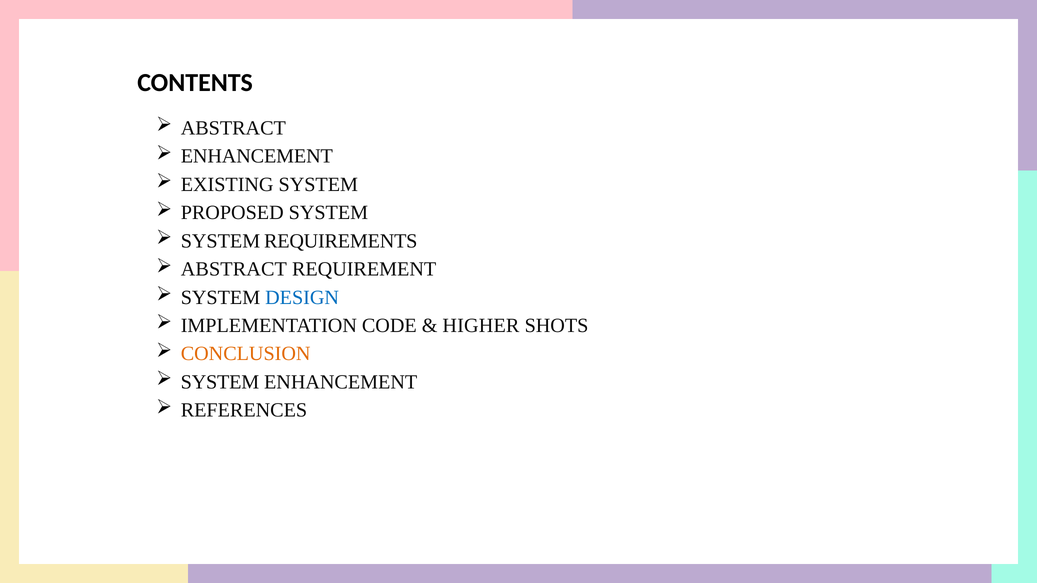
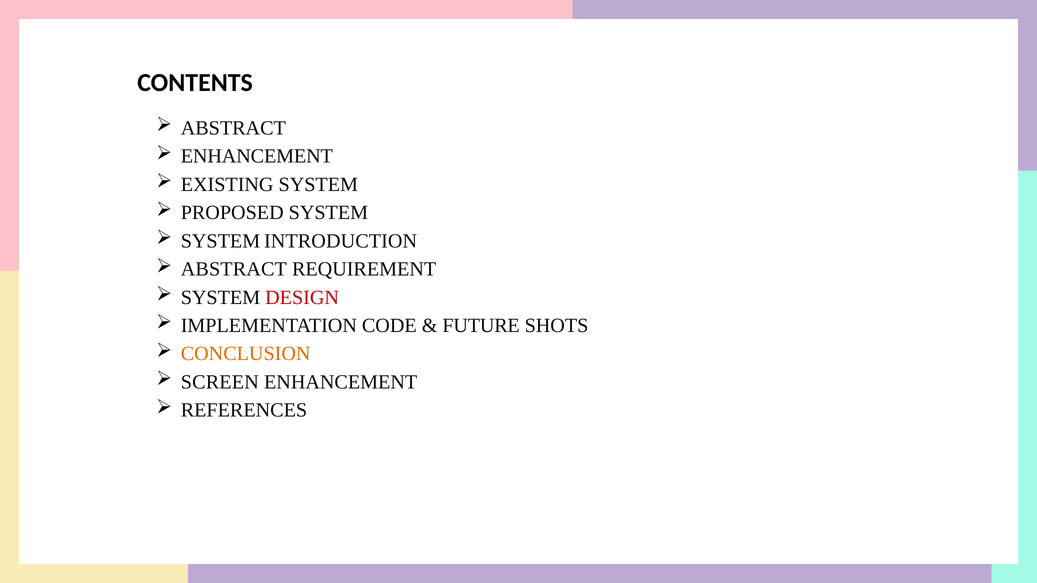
REQUIREMENTS: REQUIREMENTS -> INTRODUCTION
DESIGN colour: blue -> red
HIGHER: HIGHER -> FUTURE
SYSTEM at (220, 382): SYSTEM -> SCREEN
